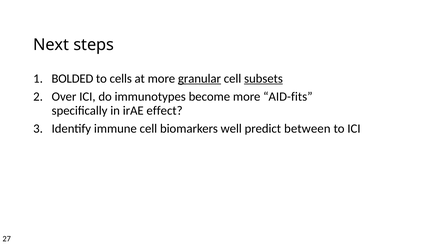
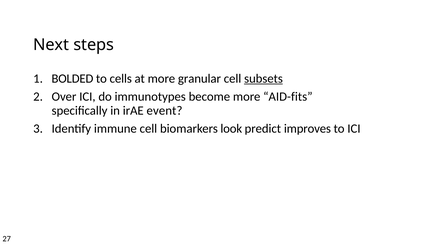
granular underline: present -> none
effect: effect -> event
well: well -> look
between: between -> improves
